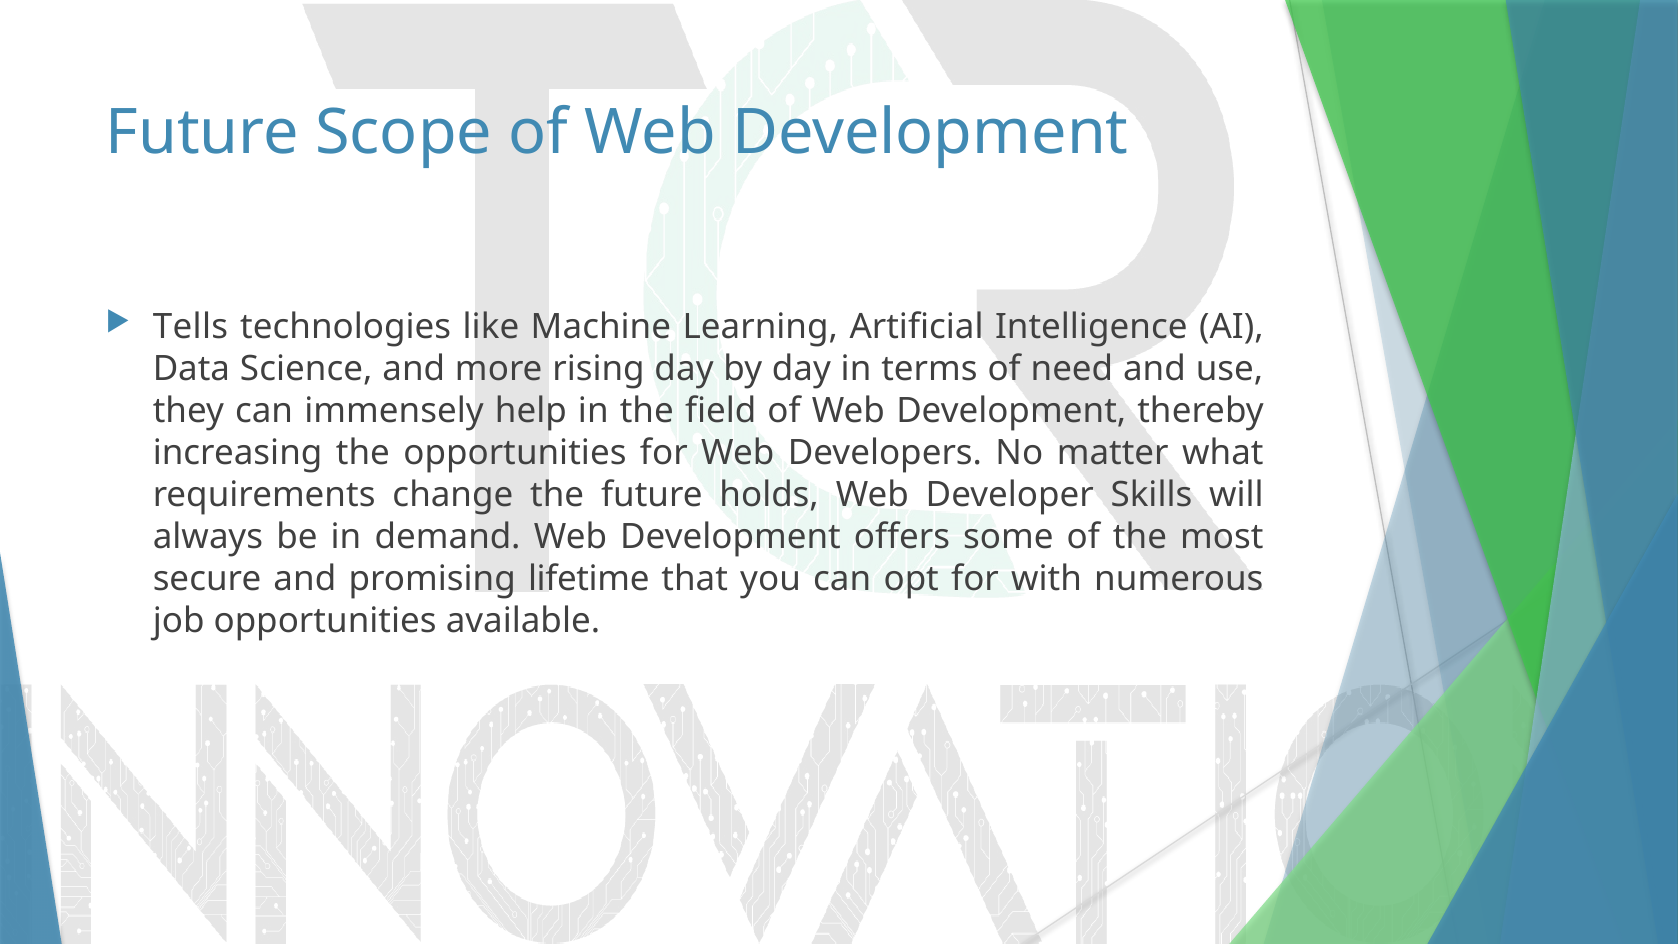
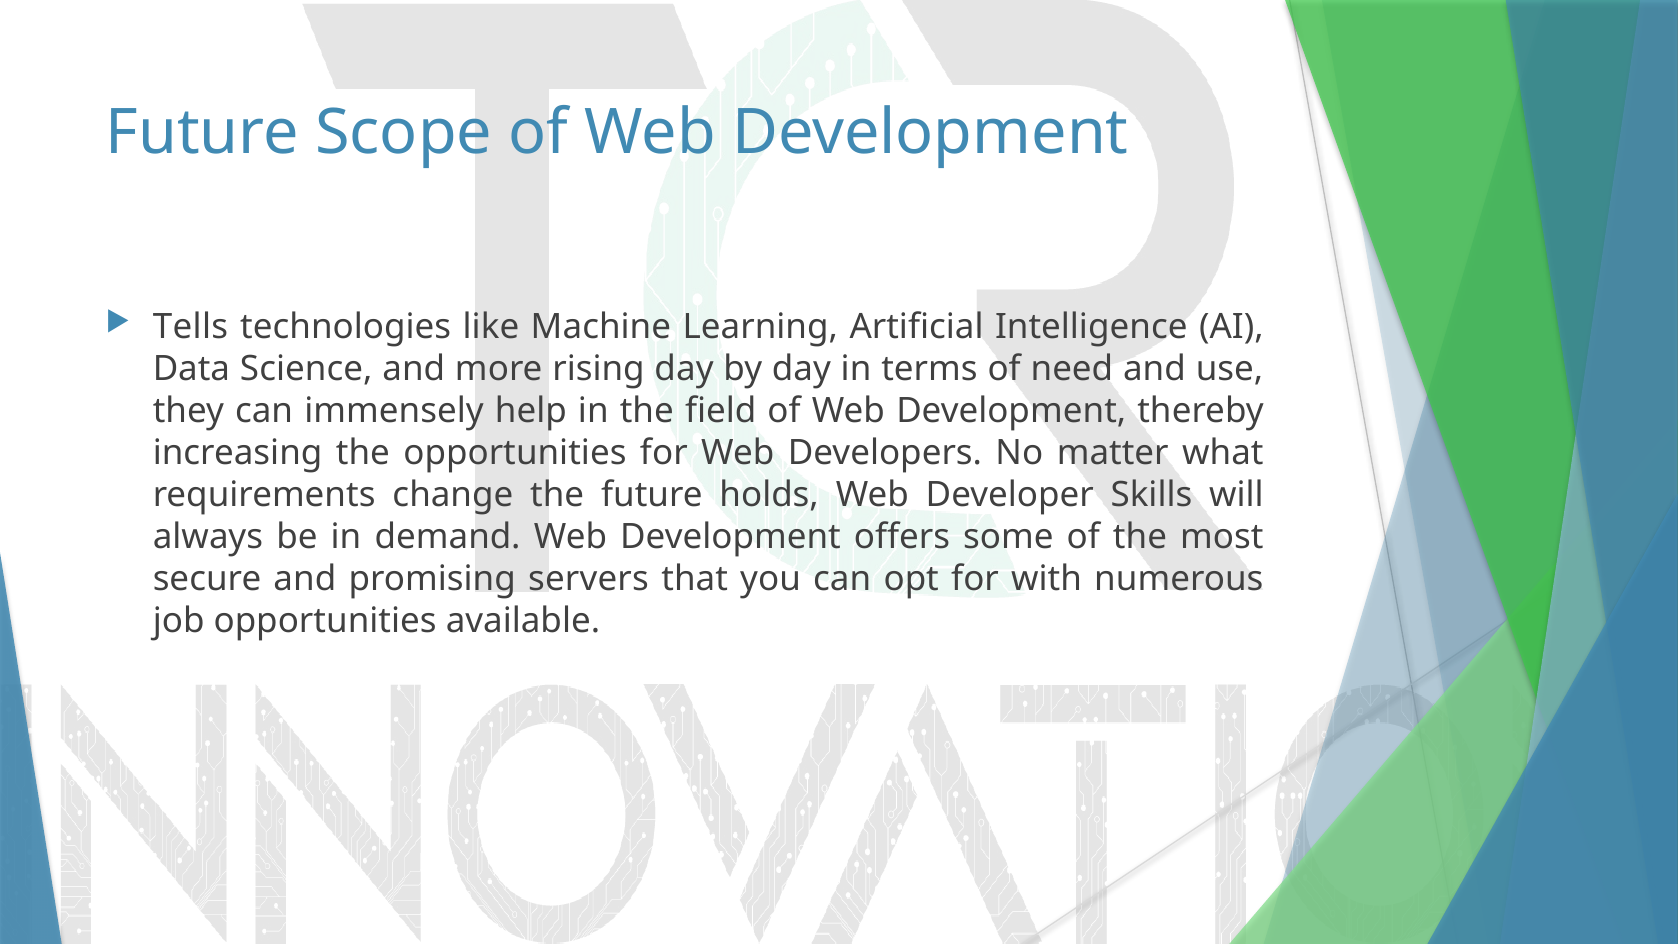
lifetime: lifetime -> servers
